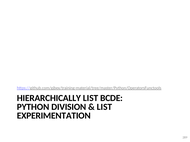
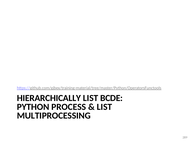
DIVISION: DIVISION -> PROCESS
EXPERIMENTATION: EXPERIMENTATION -> MULTIPROCESSING
